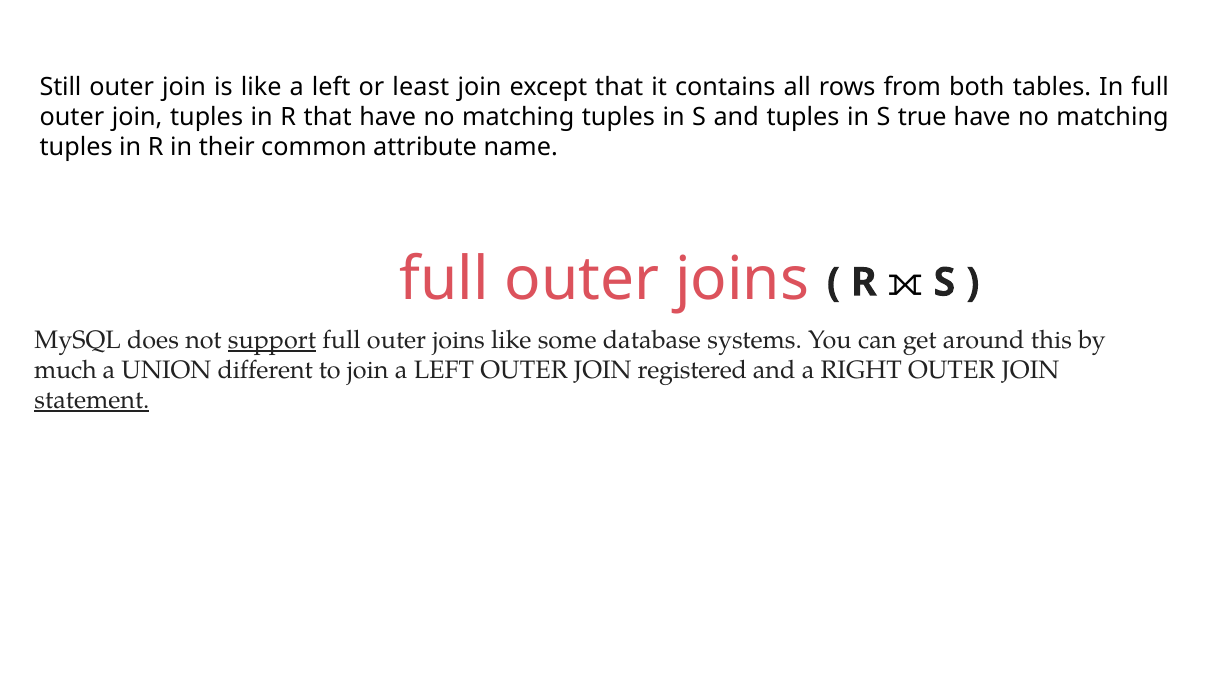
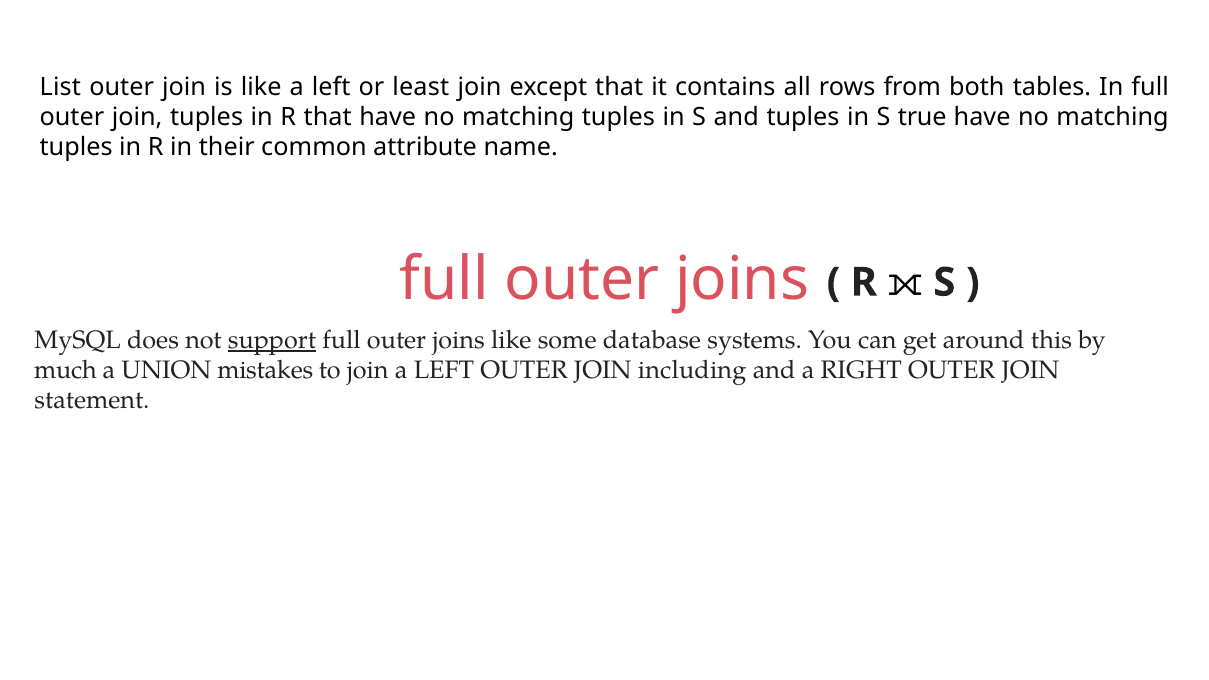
Still: Still -> List
different: different -> mistakes
registered: registered -> including
statement underline: present -> none
